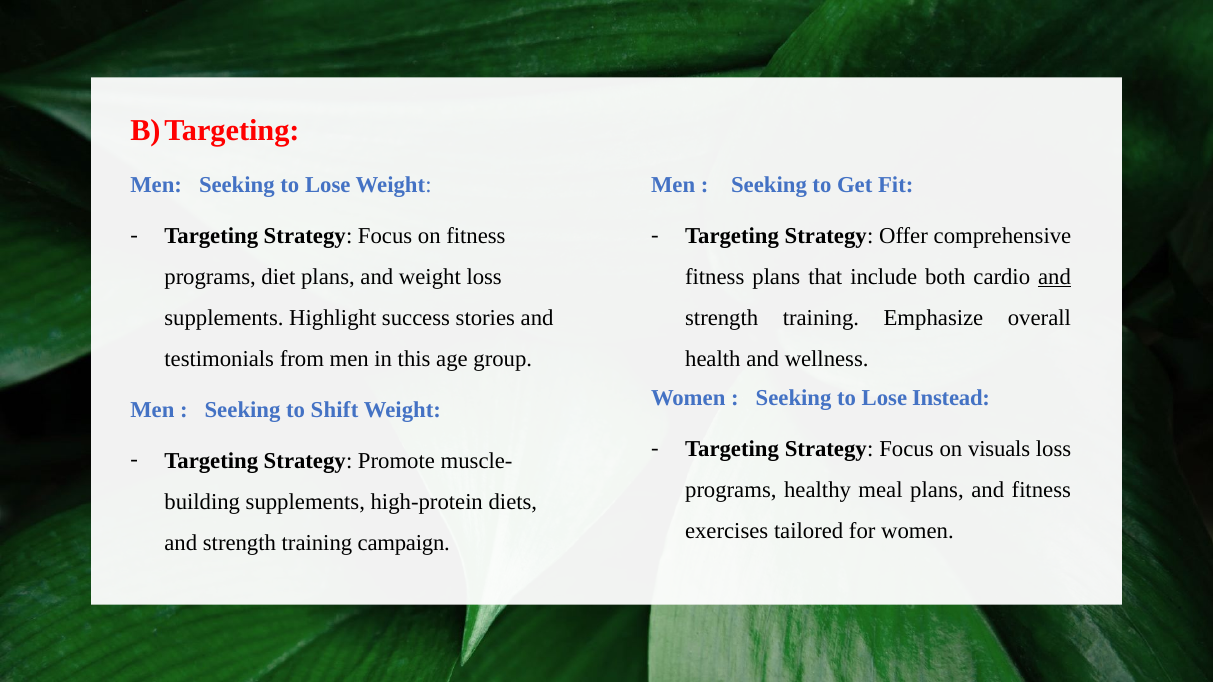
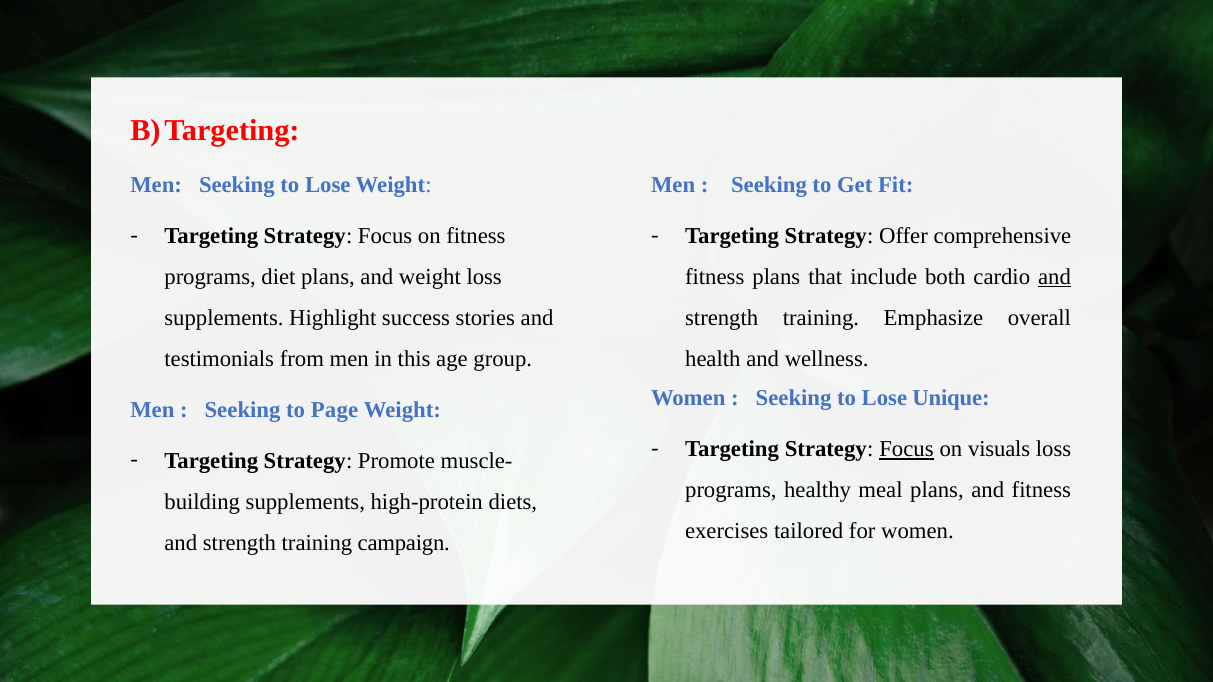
Instead: Instead -> Unique
Shift: Shift -> Page
Focus at (906, 449) underline: none -> present
